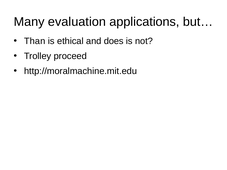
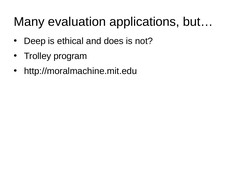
Than: Than -> Deep
proceed: proceed -> program
